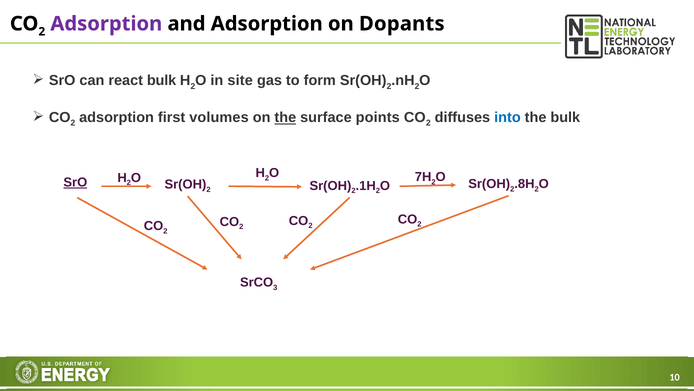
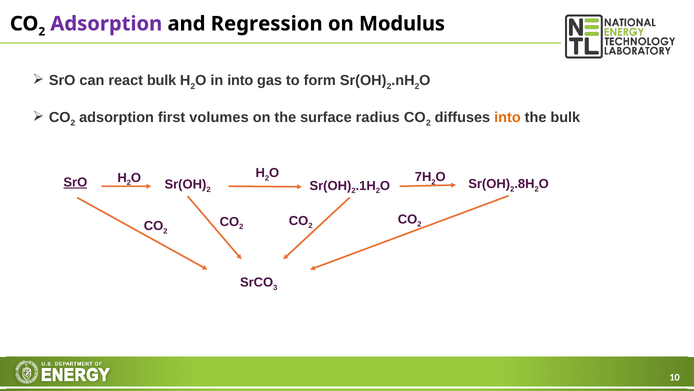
and Adsorption: Adsorption -> Regression
Dopants: Dopants -> Modulus
in site: site -> into
the at (285, 117) underline: present -> none
points: points -> radius
into at (507, 117) colour: blue -> orange
